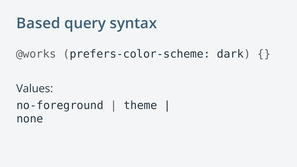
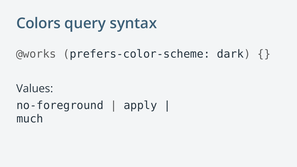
Based: Based -> Colors
theme: theme -> apply
none: none -> much
